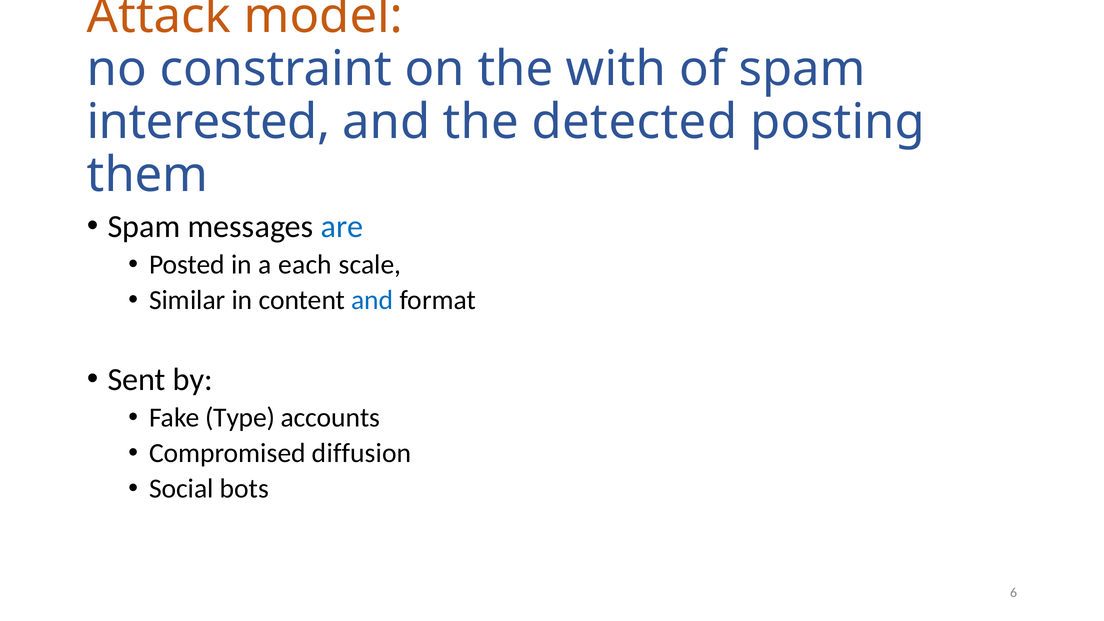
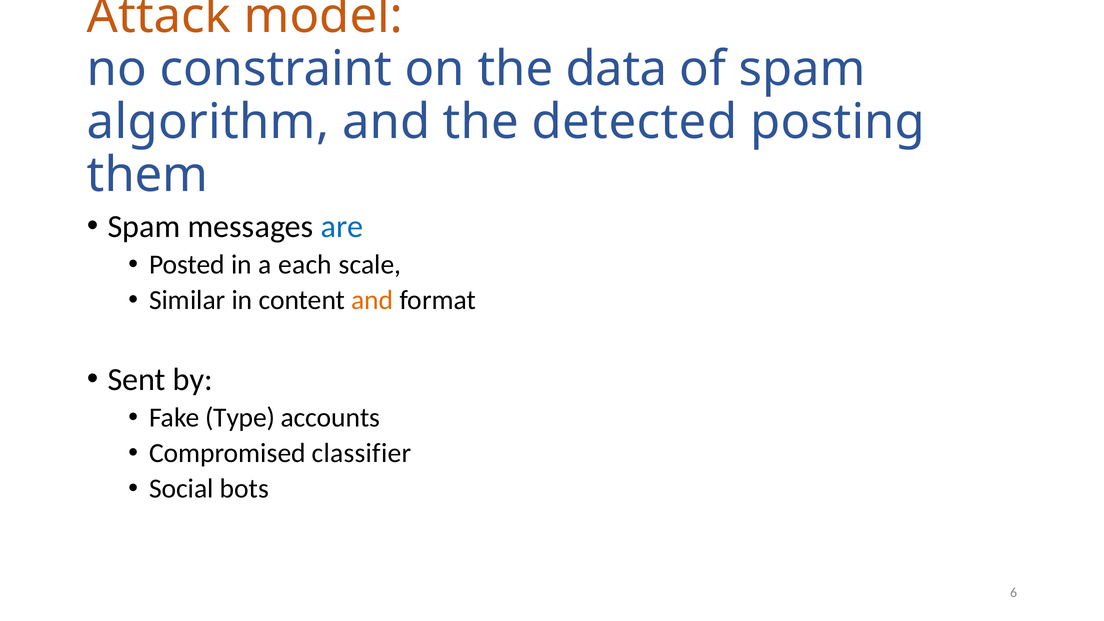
with: with -> data
interested: interested -> algorithm
and at (372, 300) colour: blue -> orange
diffusion: diffusion -> classifier
